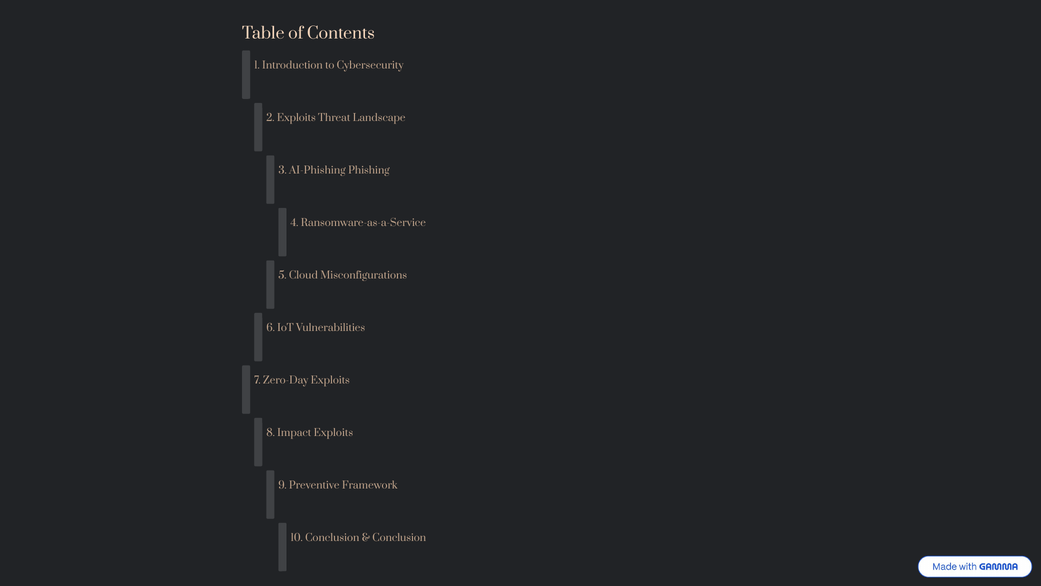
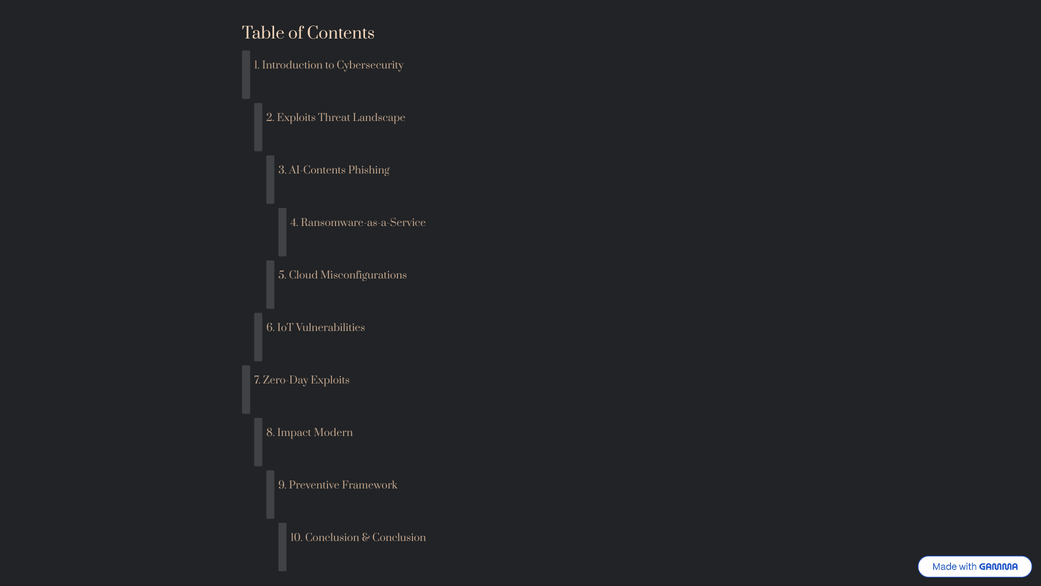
AI-Phishing: AI-Phishing -> AI-Contents
Impact Exploits: Exploits -> Modern
